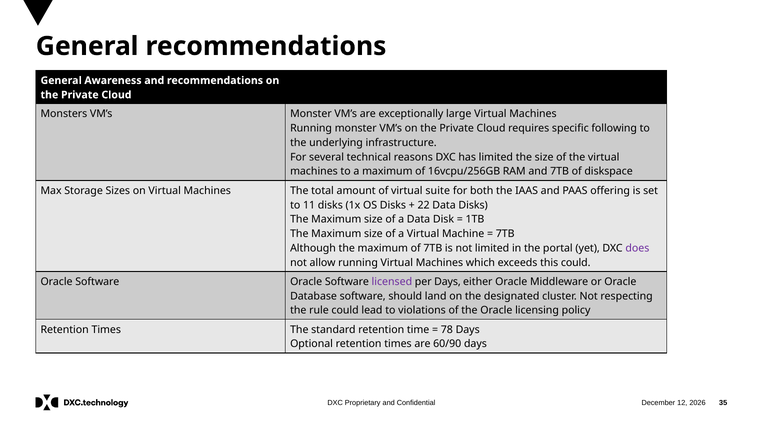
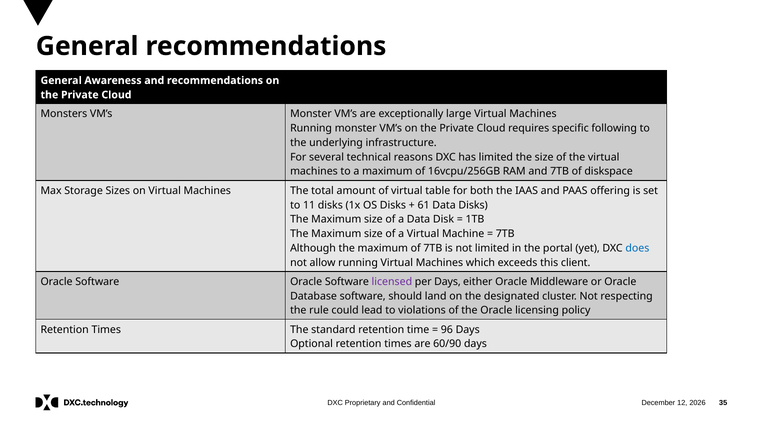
suite: suite -> table
22: 22 -> 61
does colour: purple -> blue
this could: could -> client
78: 78 -> 96
